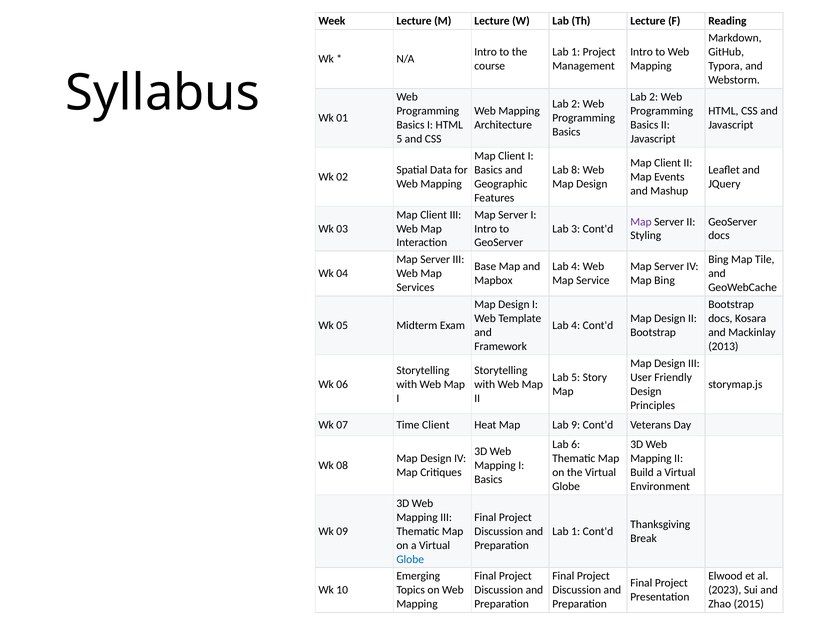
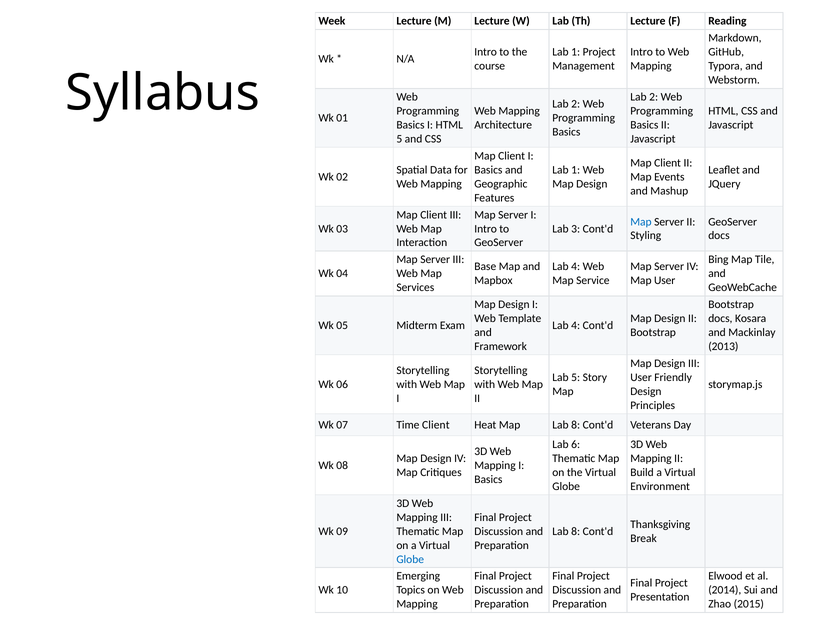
8 at (576, 170): 8 -> 1
Map at (641, 222) colour: purple -> blue
Map Bing: Bing -> User
Map Lab 9: 9 -> 8
1 at (576, 531): 1 -> 8
2023: 2023 -> 2014
